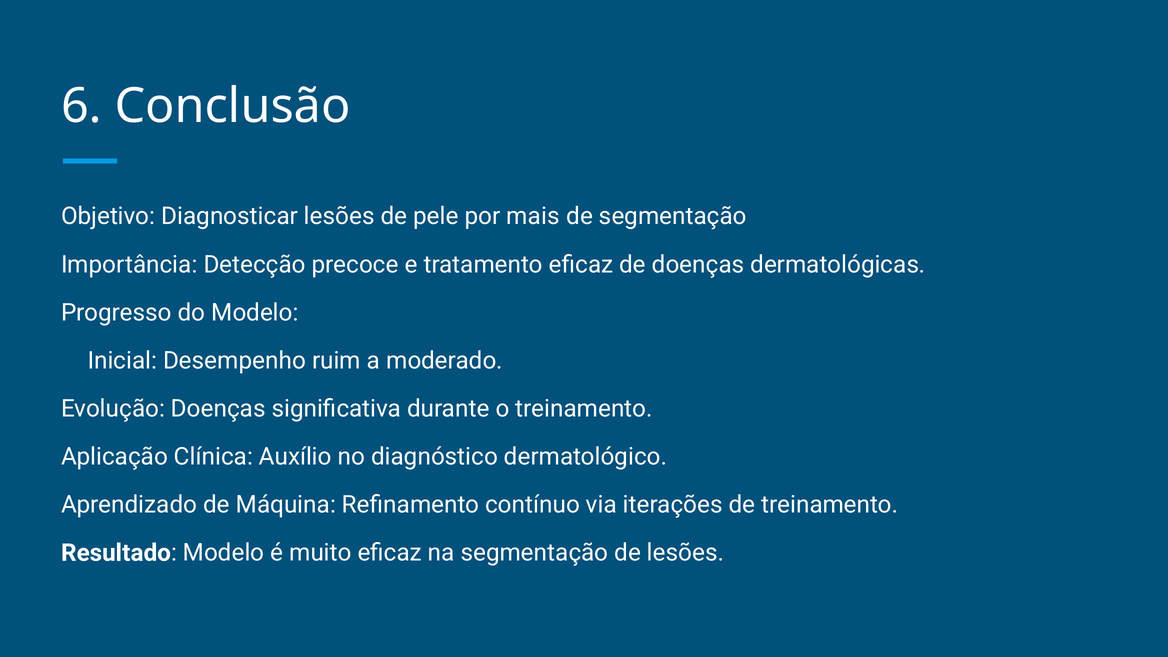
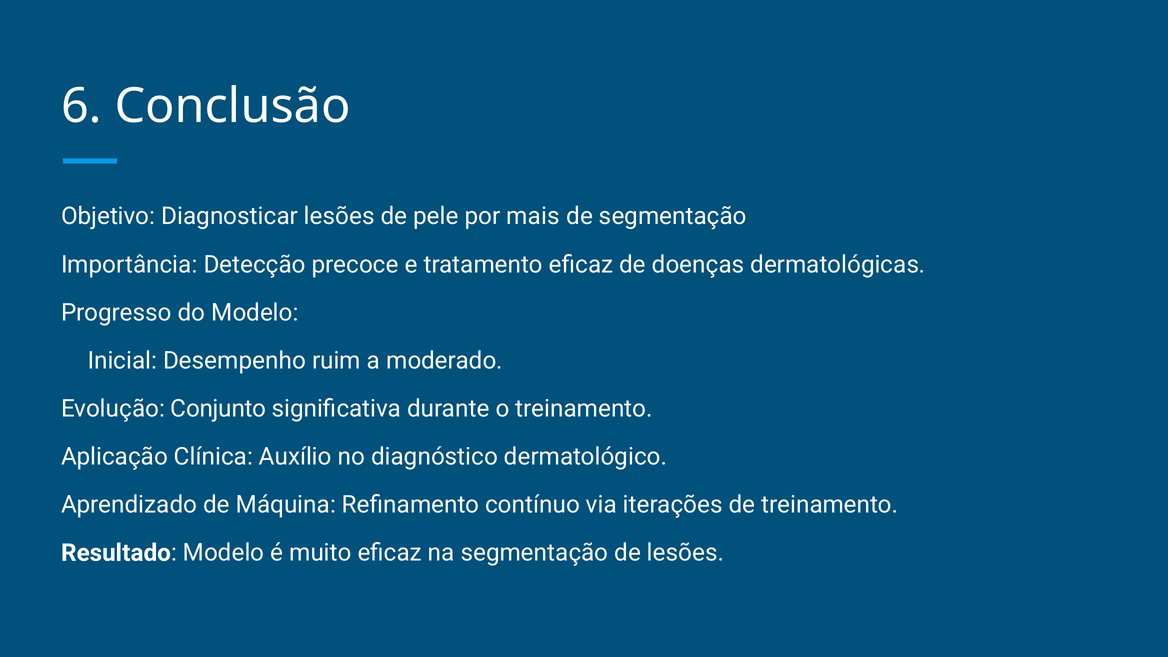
Evolução Doenças: Doenças -> Conjunto
